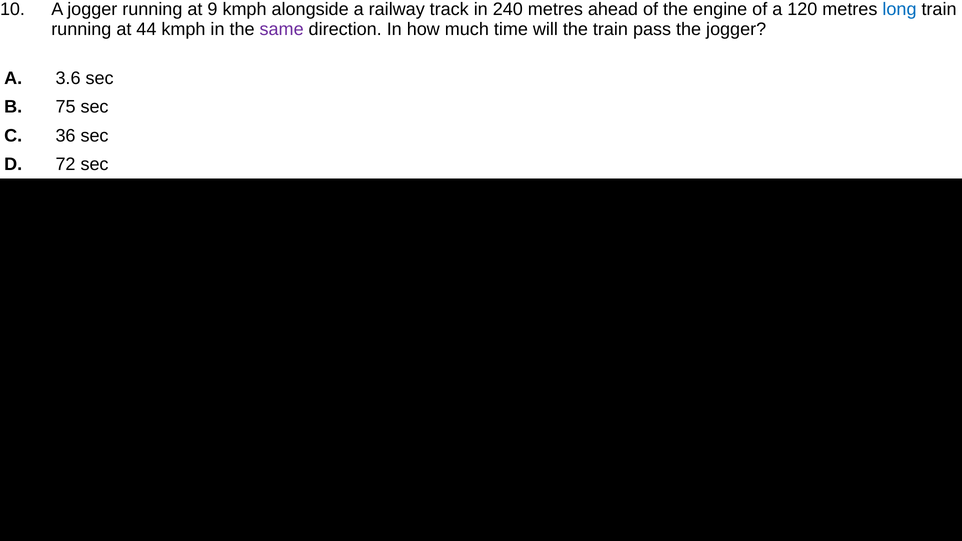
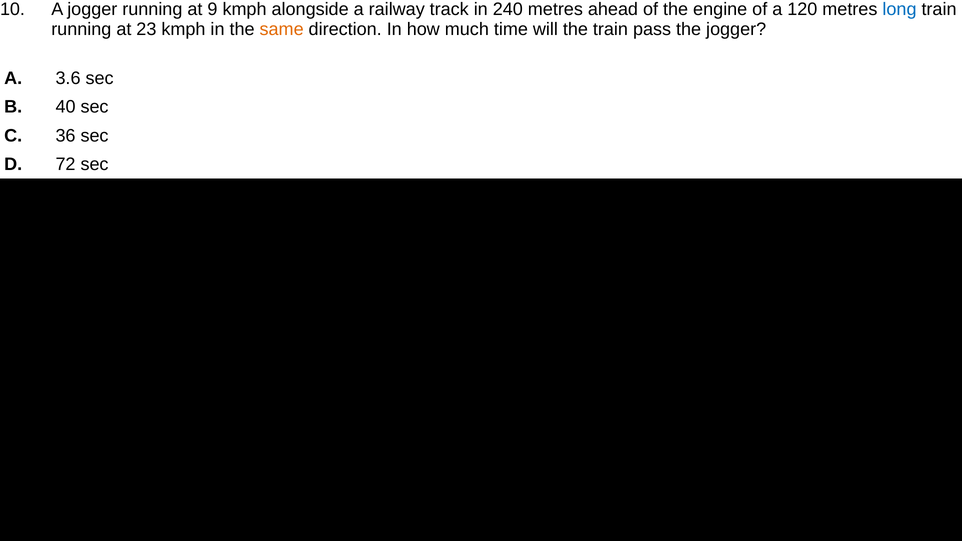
44: 44 -> 23
same colour: purple -> orange
75: 75 -> 40
